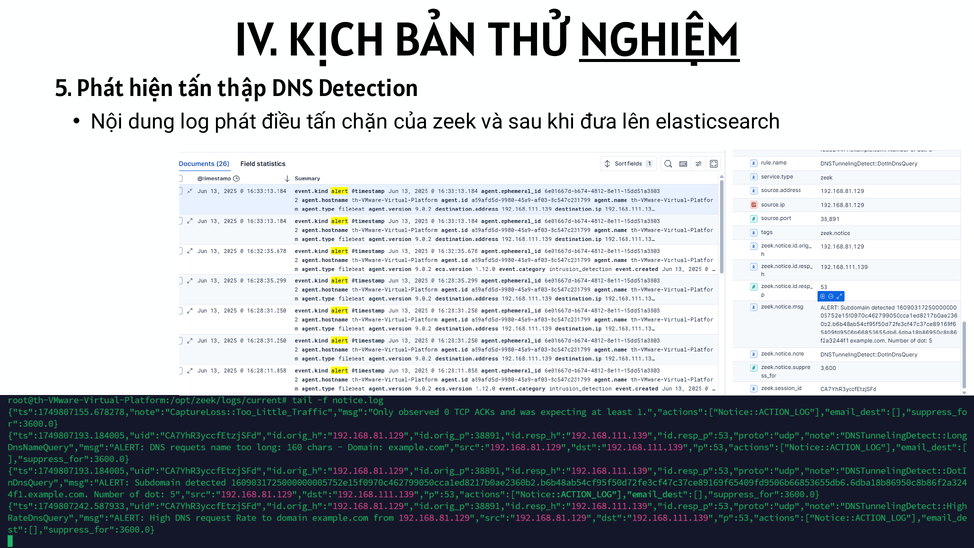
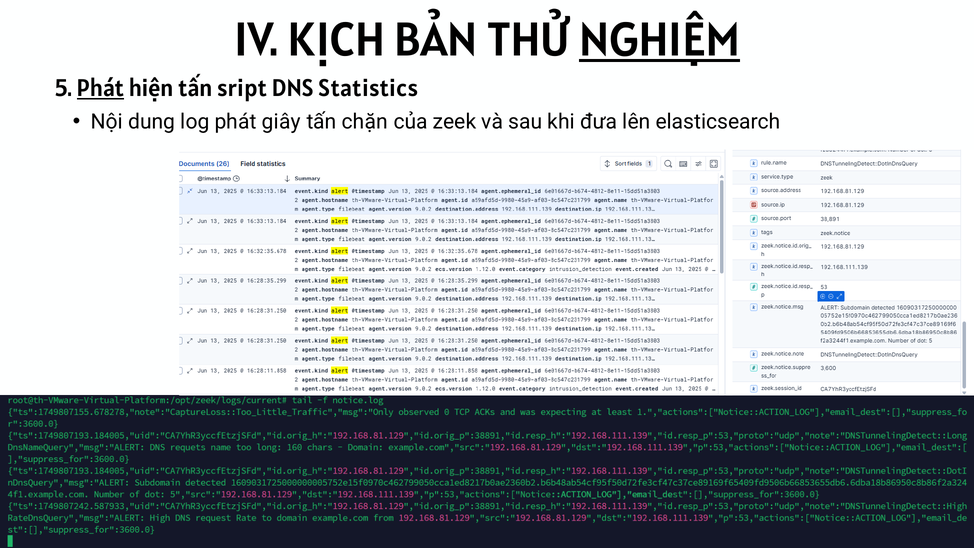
Phát at (101, 88) underline: none -> present
thập: thập -> sript
Detection: Detection -> Statistics
điều: điều -> giây
